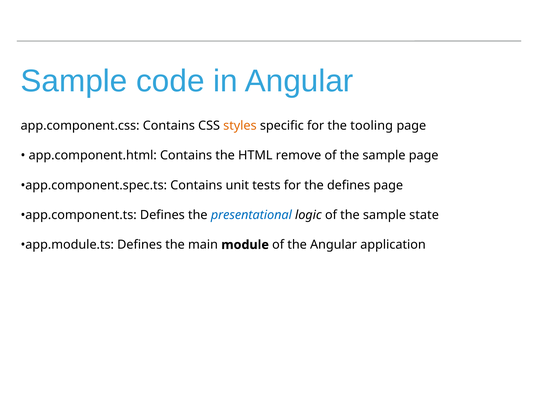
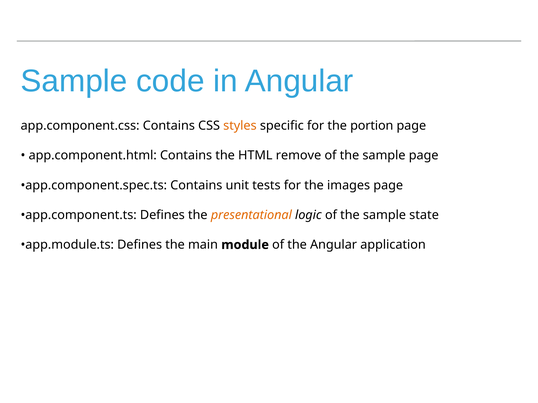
tooling: tooling -> portion
the defines: defines -> images
presentational colour: blue -> orange
